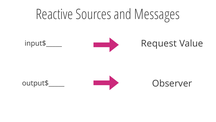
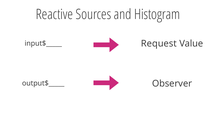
Messages: Messages -> Histogram
